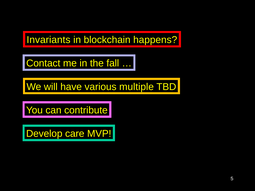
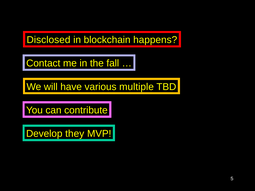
Invariants: Invariants -> Disclosed
care: care -> they
